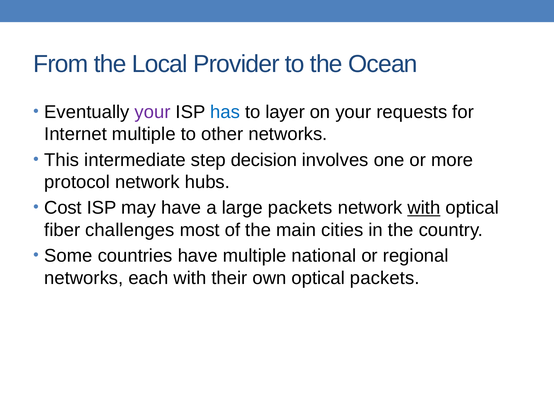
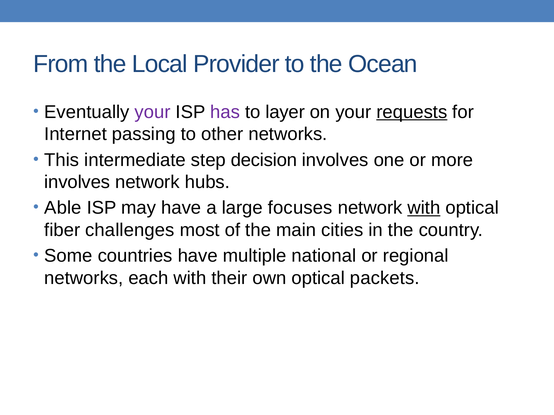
has colour: blue -> purple
requests underline: none -> present
Internet multiple: multiple -> passing
protocol at (77, 182): protocol -> involves
Cost: Cost -> Able
large packets: packets -> focuses
